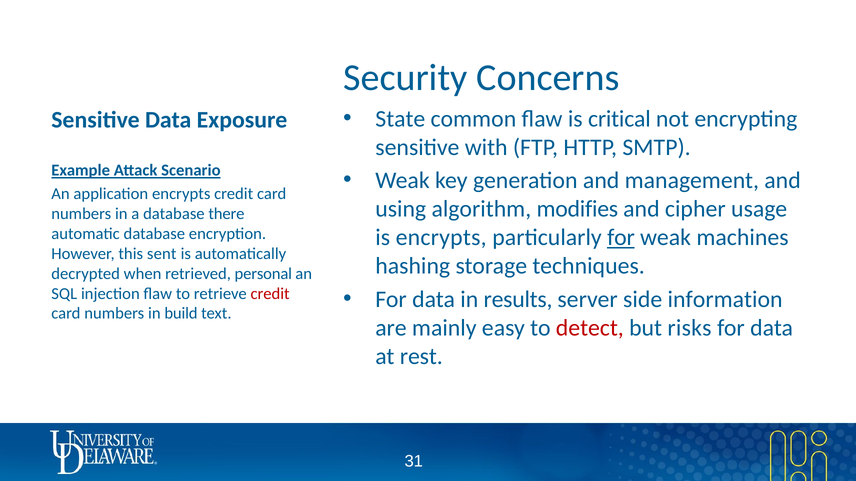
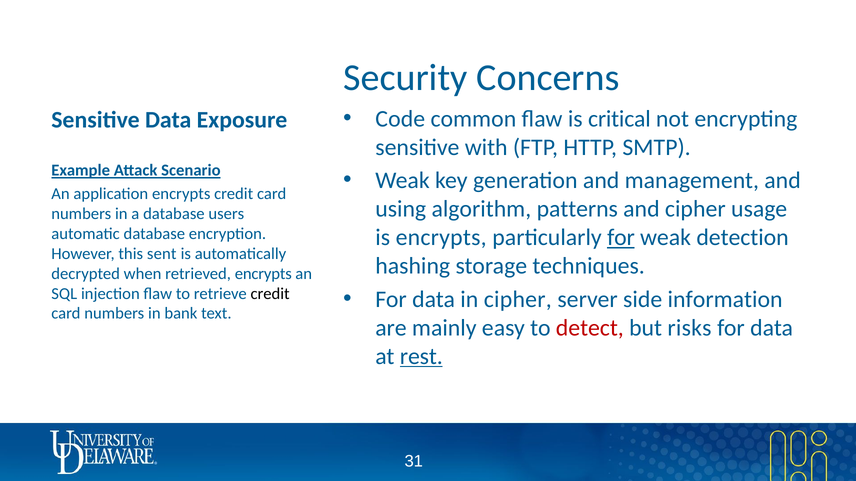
State: State -> Code
modifies: modifies -> patterns
there: there -> users
machines: machines -> detection
retrieved personal: personal -> encrypts
credit at (270, 294) colour: red -> black
in results: results -> cipher
build: build -> bank
rest underline: none -> present
